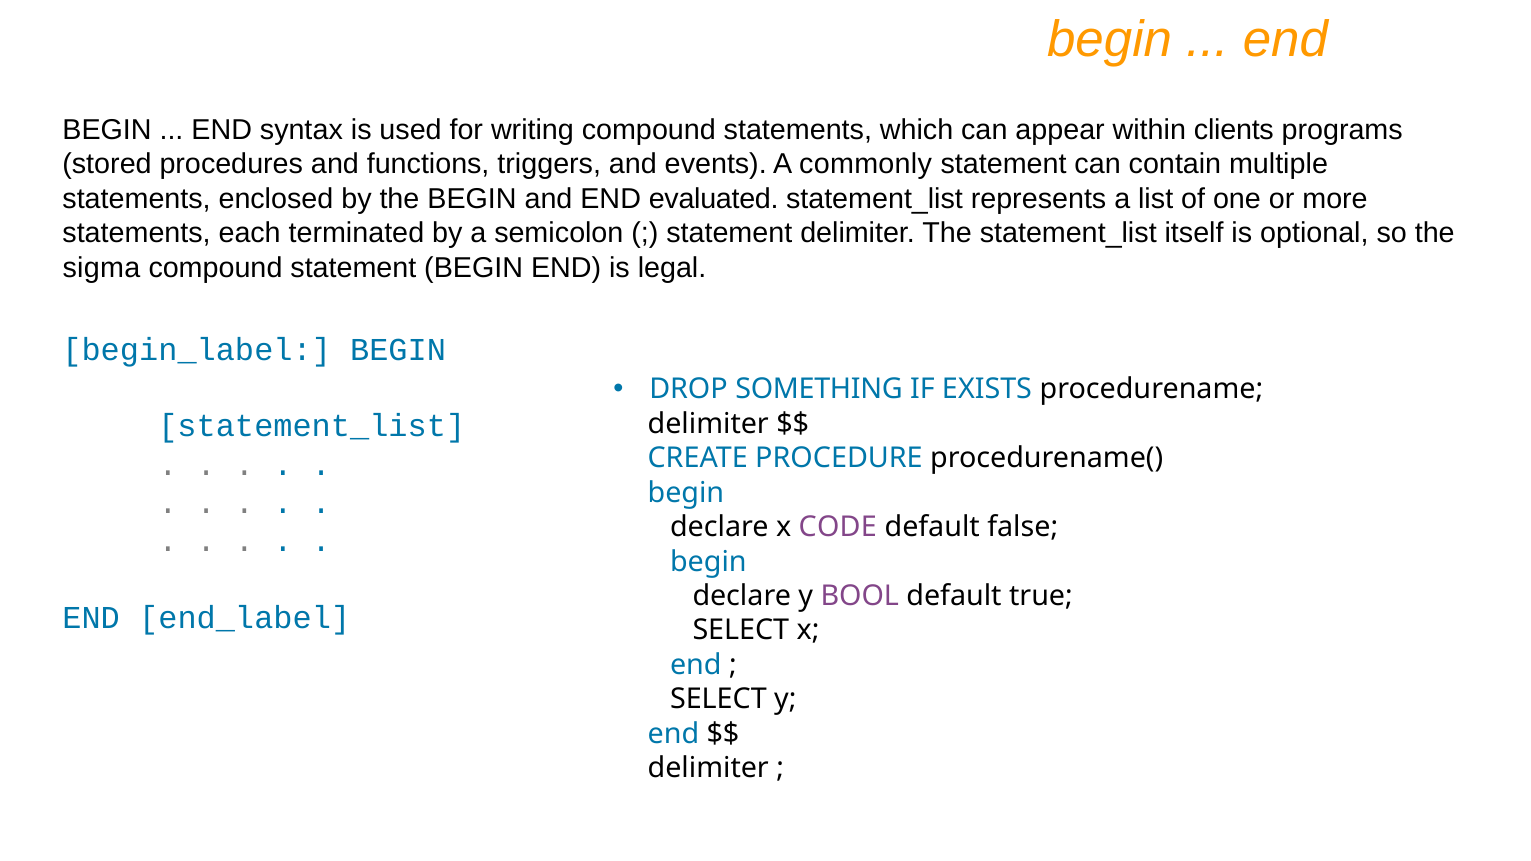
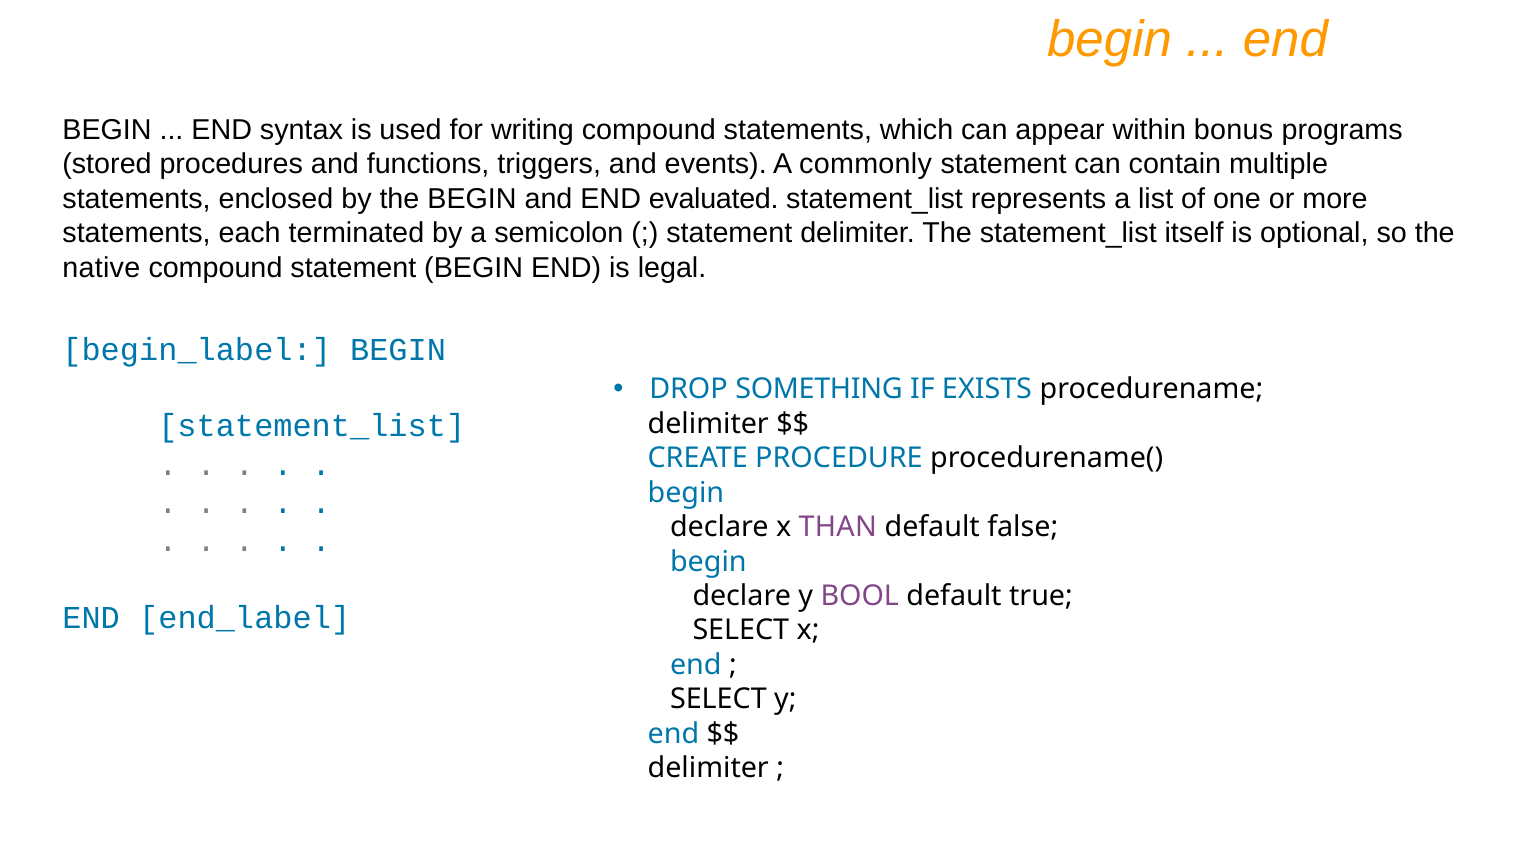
clients: clients -> bonus
sigma: sigma -> native
CODE: CODE -> THAN
